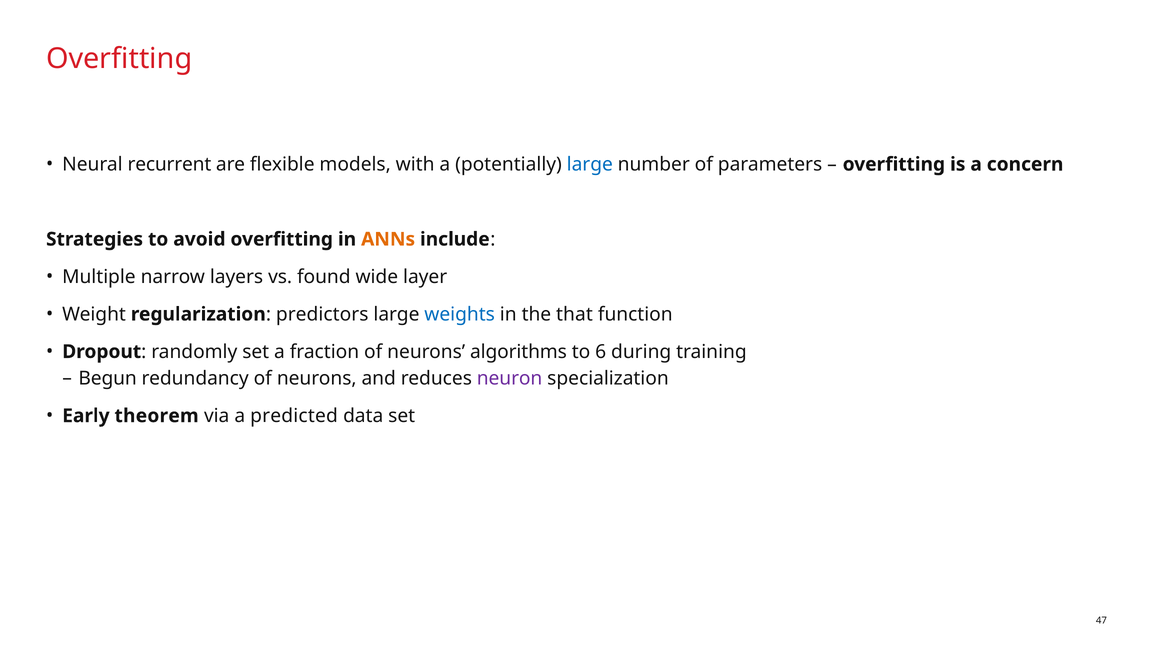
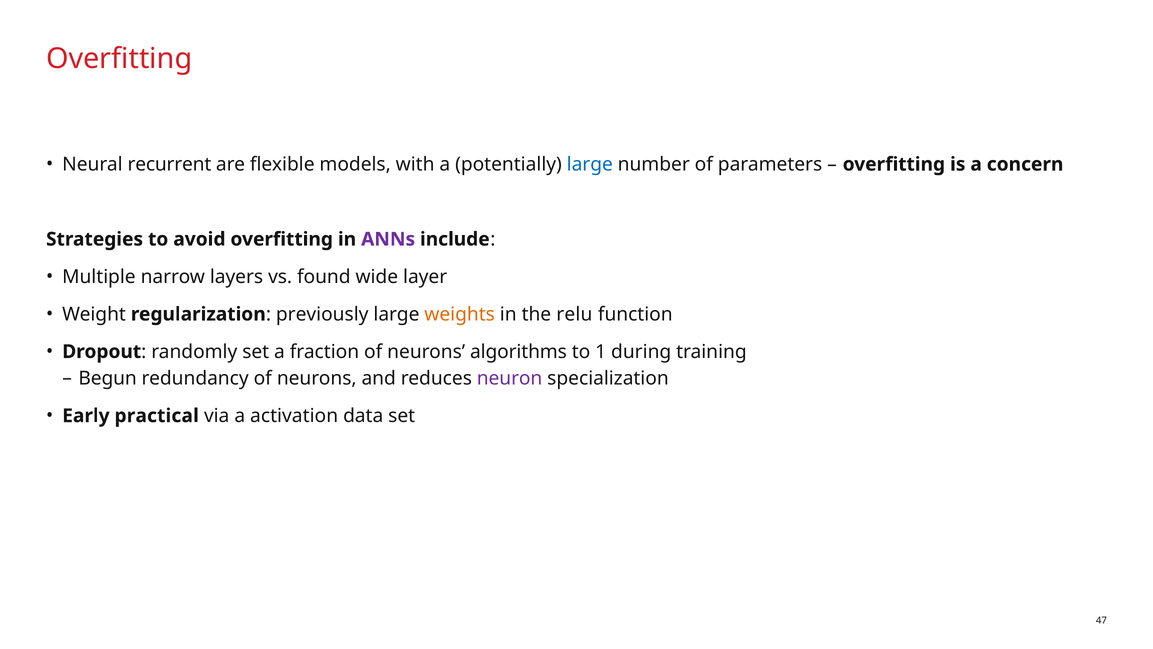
ANNs colour: orange -> purple
predictors: predictors -> previously
weights colour: blue -> orange
that: that -> relu
6: 6 -> 1
theorem: theorem -> practical
predicted: predicted -> activation
